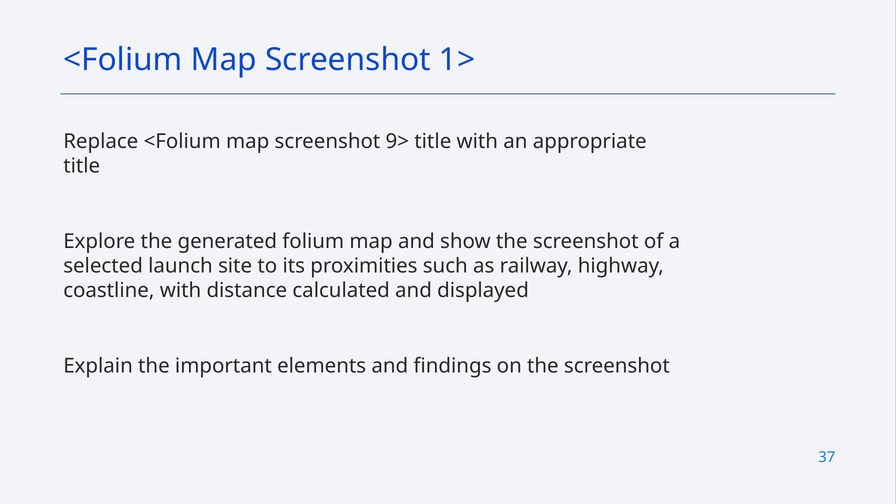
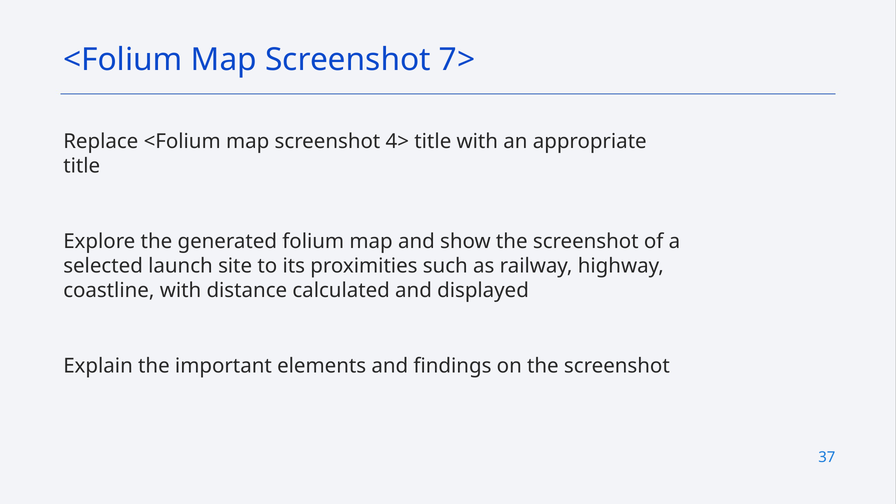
1>: 1> -> 7>
9>: 9> -> 4>
